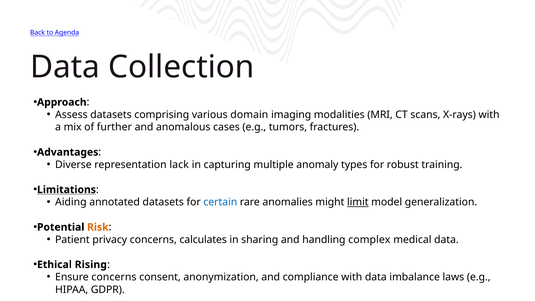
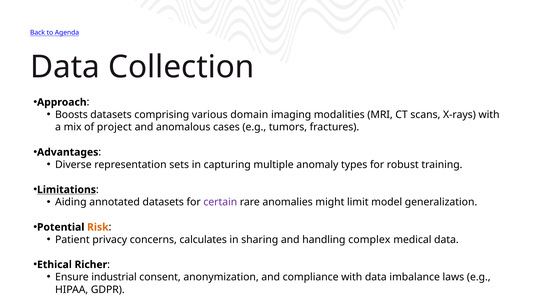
Assess: Assess -> Boosts
further: further -> project
lack: lack -> sets
certain colour: blue -> purple
limit underline: present -> none
Rising: Rising -> Richer
Ensure concerns: concerns -> industrial
